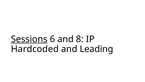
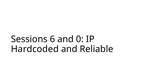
Sessions underline: present -> none
8: 8 -> 0
Leading: Leading -> Reliable
